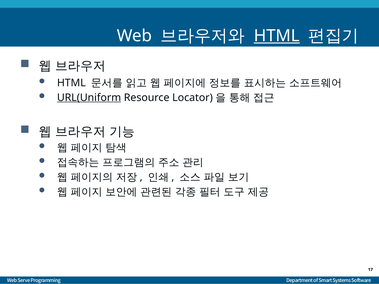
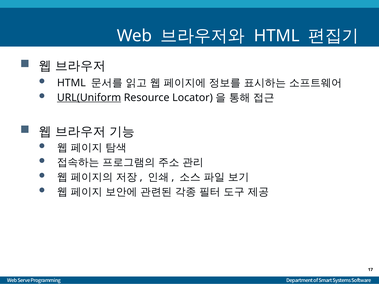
HTML at (277, 36) underline: present -> none
